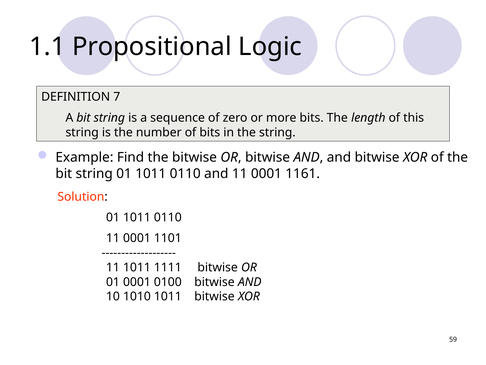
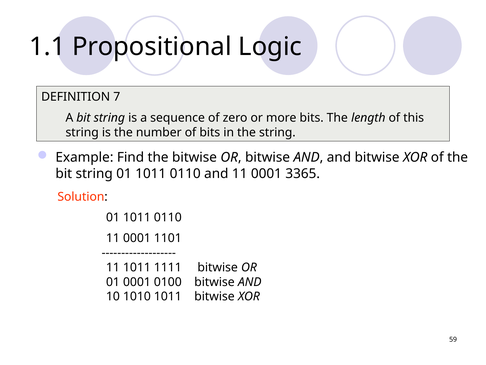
1161: 1161 -> 3365
